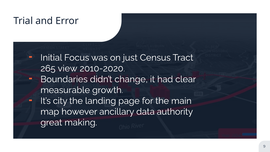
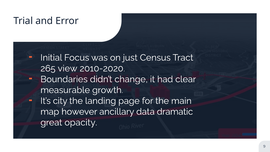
authority: authority -> dramatic
making: making -> opacity
